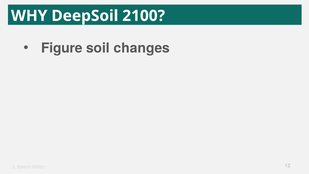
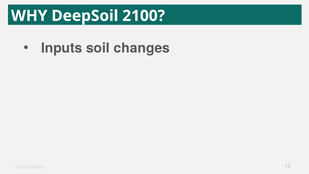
Figure: Figure -> Inputs
